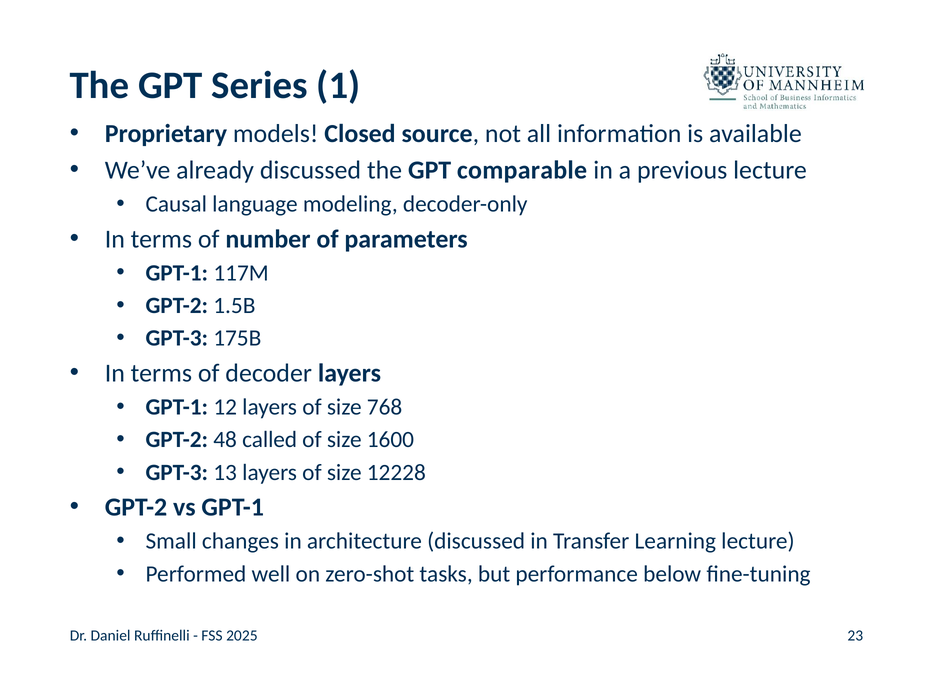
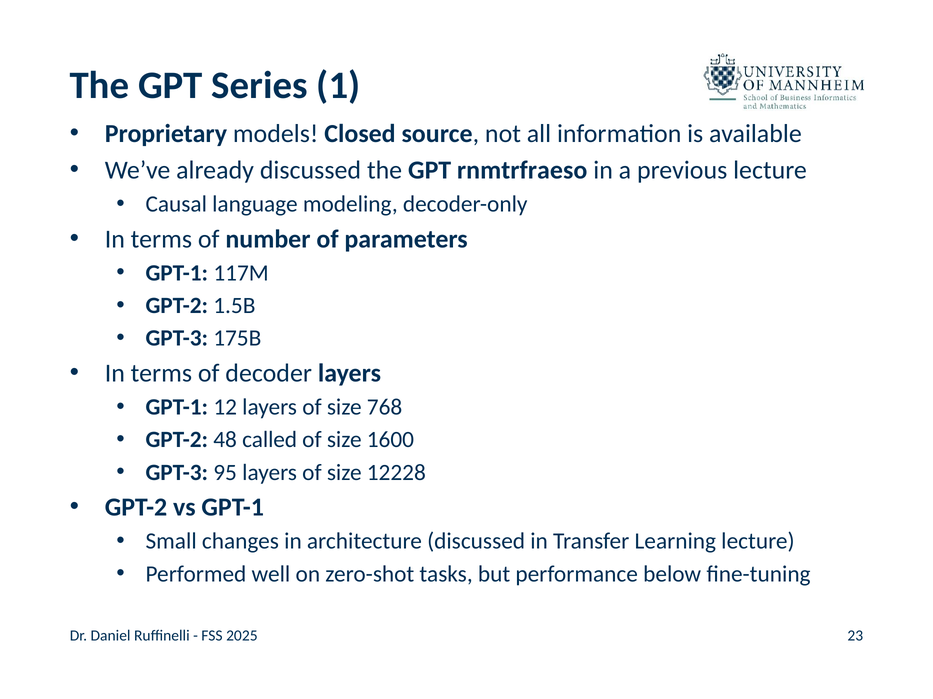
comparable: comparable -> rnmtrfraeso
13: 13 -> 95
